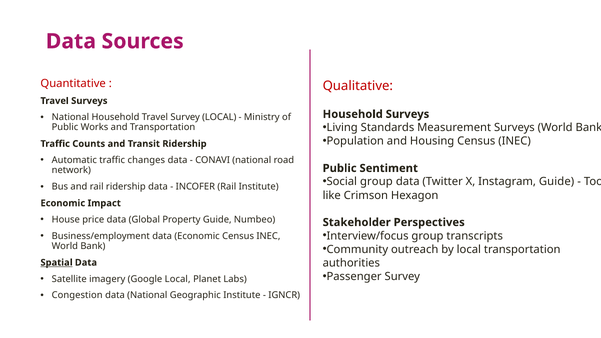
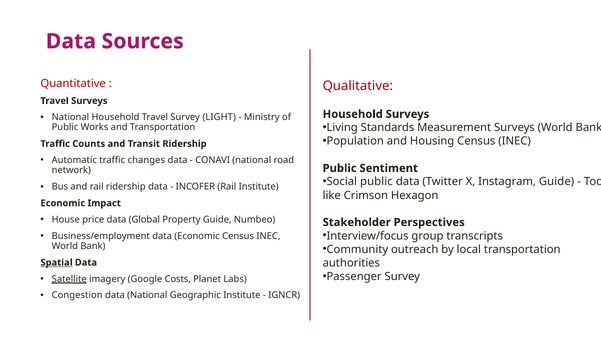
Survey LOCAL: LOCAL -> LIGHT
Social group: group -> public
Satellite underline: none -> present
Google Local: Local -> Costs
